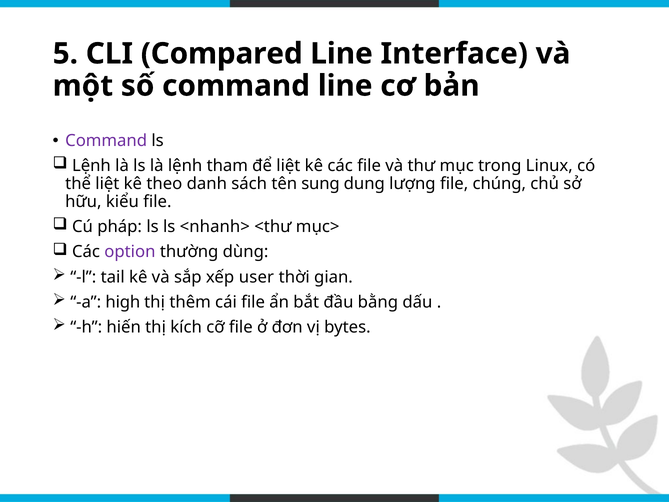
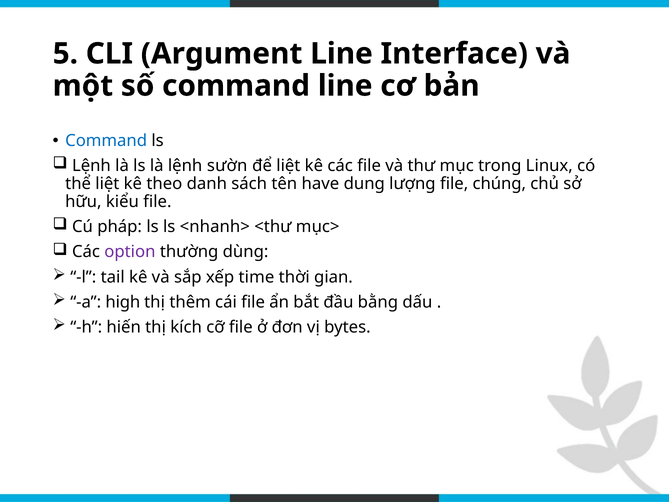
Compared: Compared -> Argument
Command at (106, 141) colour: purple -> blue
tham: tham -> sườn
sung: sung -> have
user: user -> time
